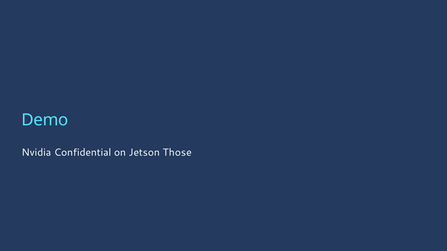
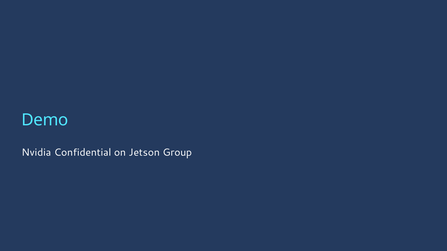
Those: Those -> Group
